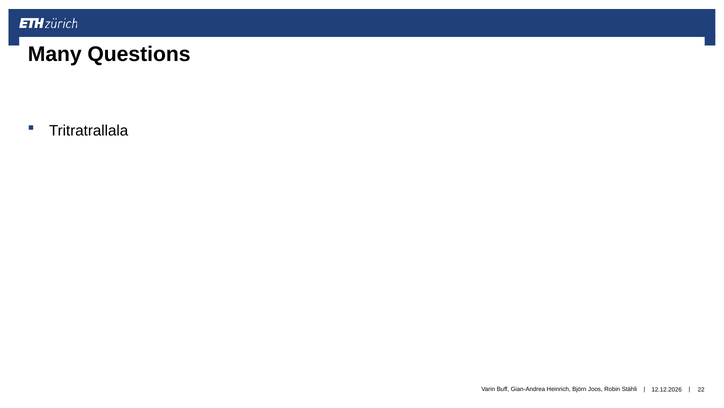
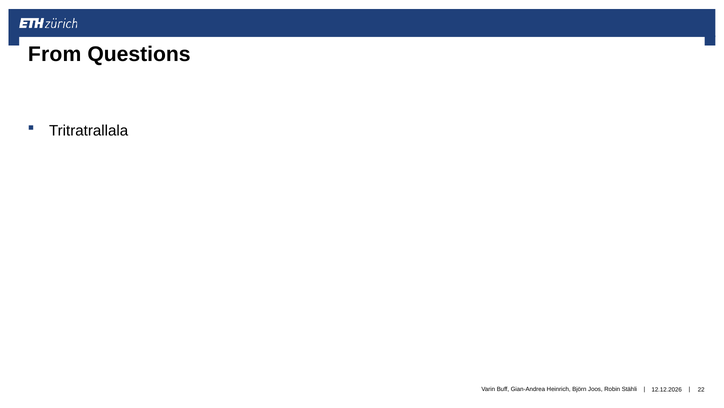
Many: Many -> From
